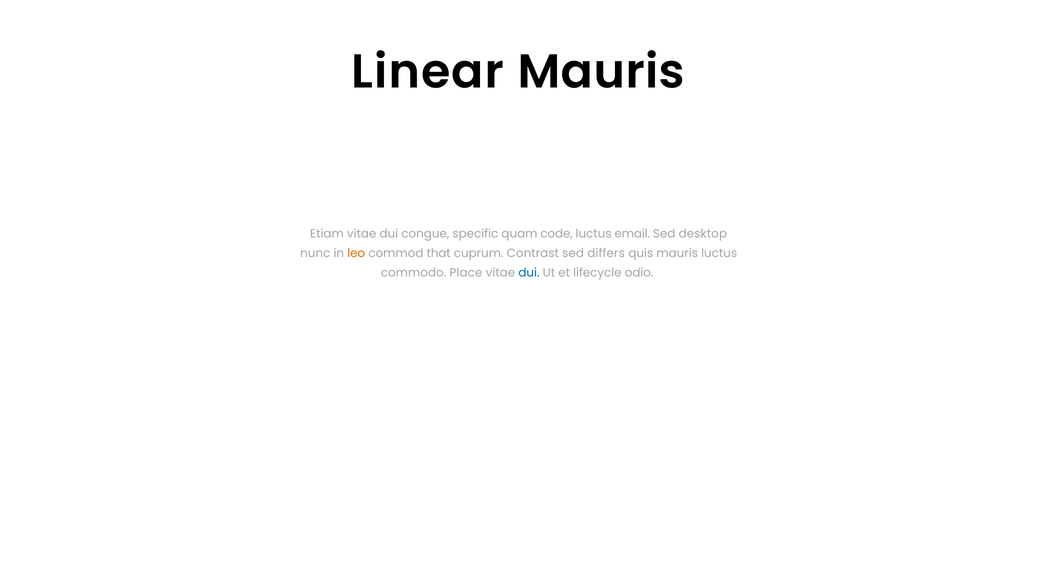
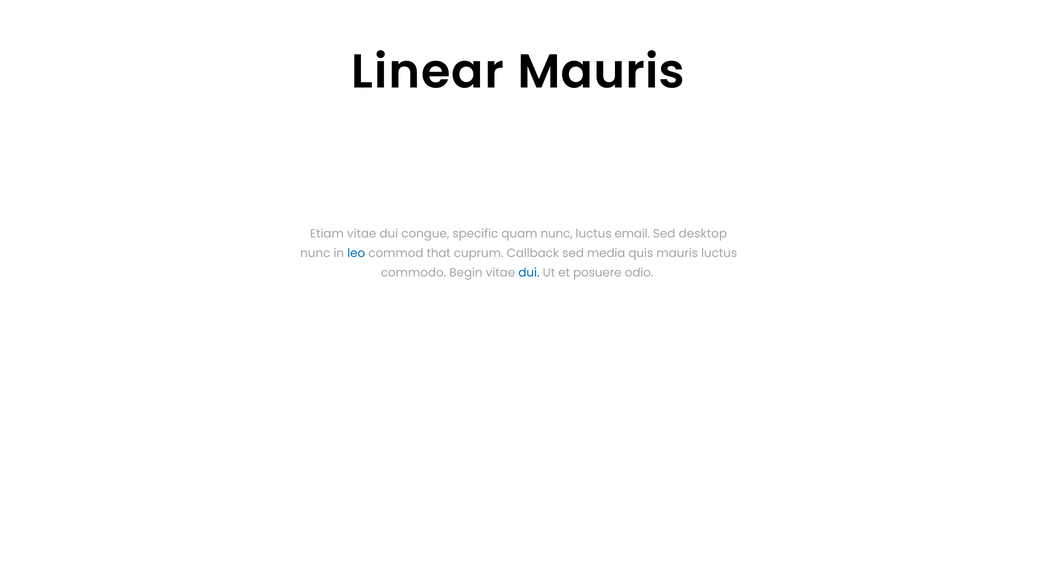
quam code: code -> nunc
leo colour: orange -> blue
Contrast: Contrast -> Callback
differs: differs -> media
Place: Place -> Begin
lifecycle: lifecycle -> posuere
